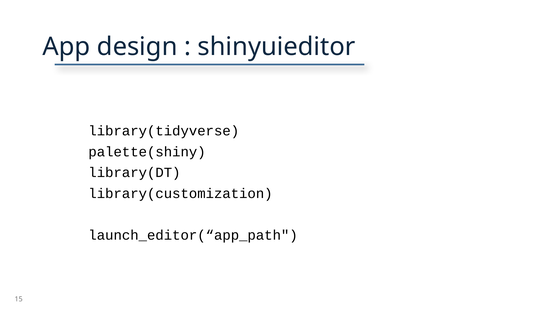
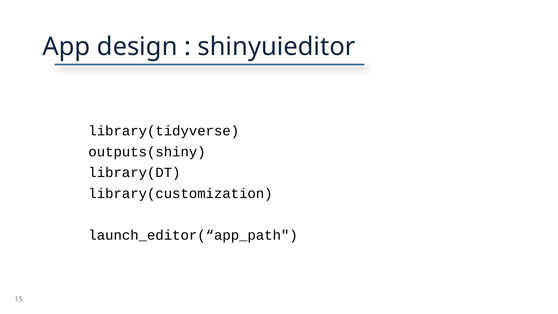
palette(shiny: palette(shiny -> outputs(shiny
